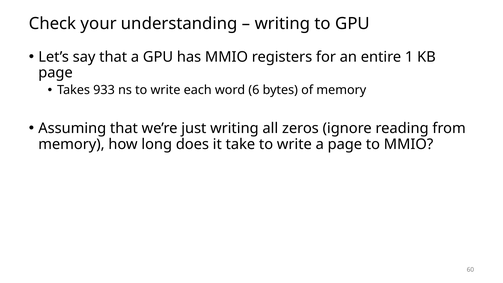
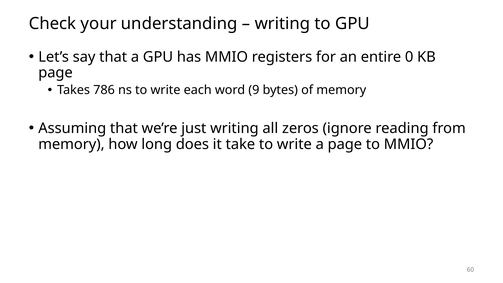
1: 1 -> 0
933: 933 -> 786
6: 6 -> 9
